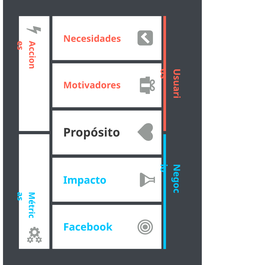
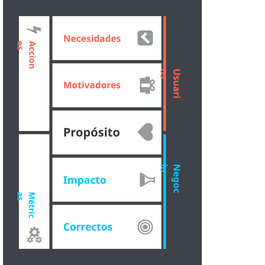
Facebook: Facebook -> Correctos
